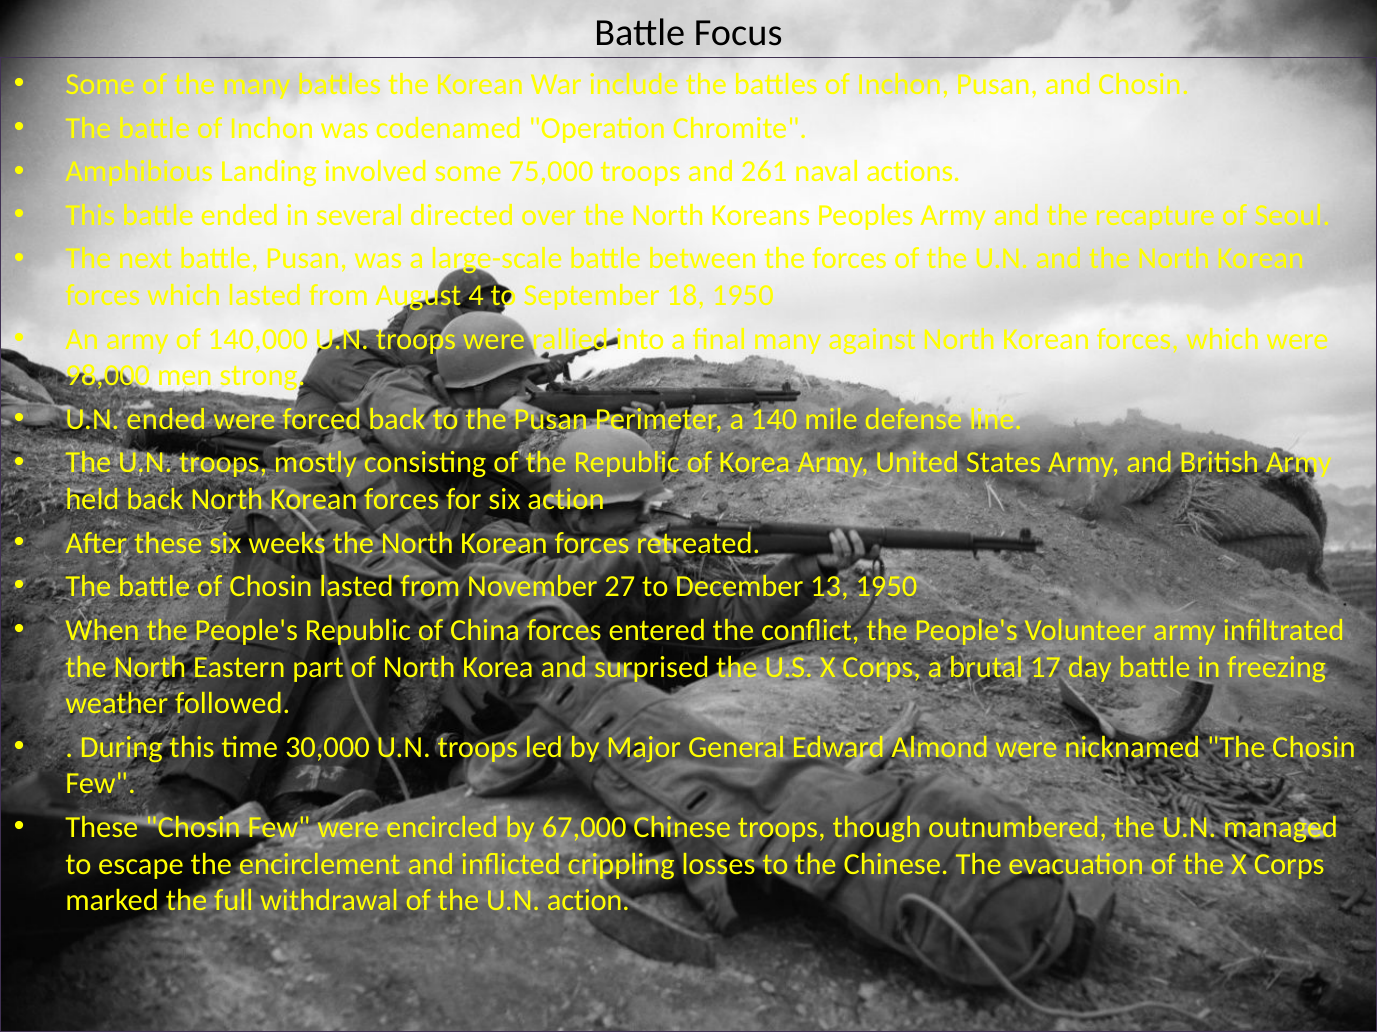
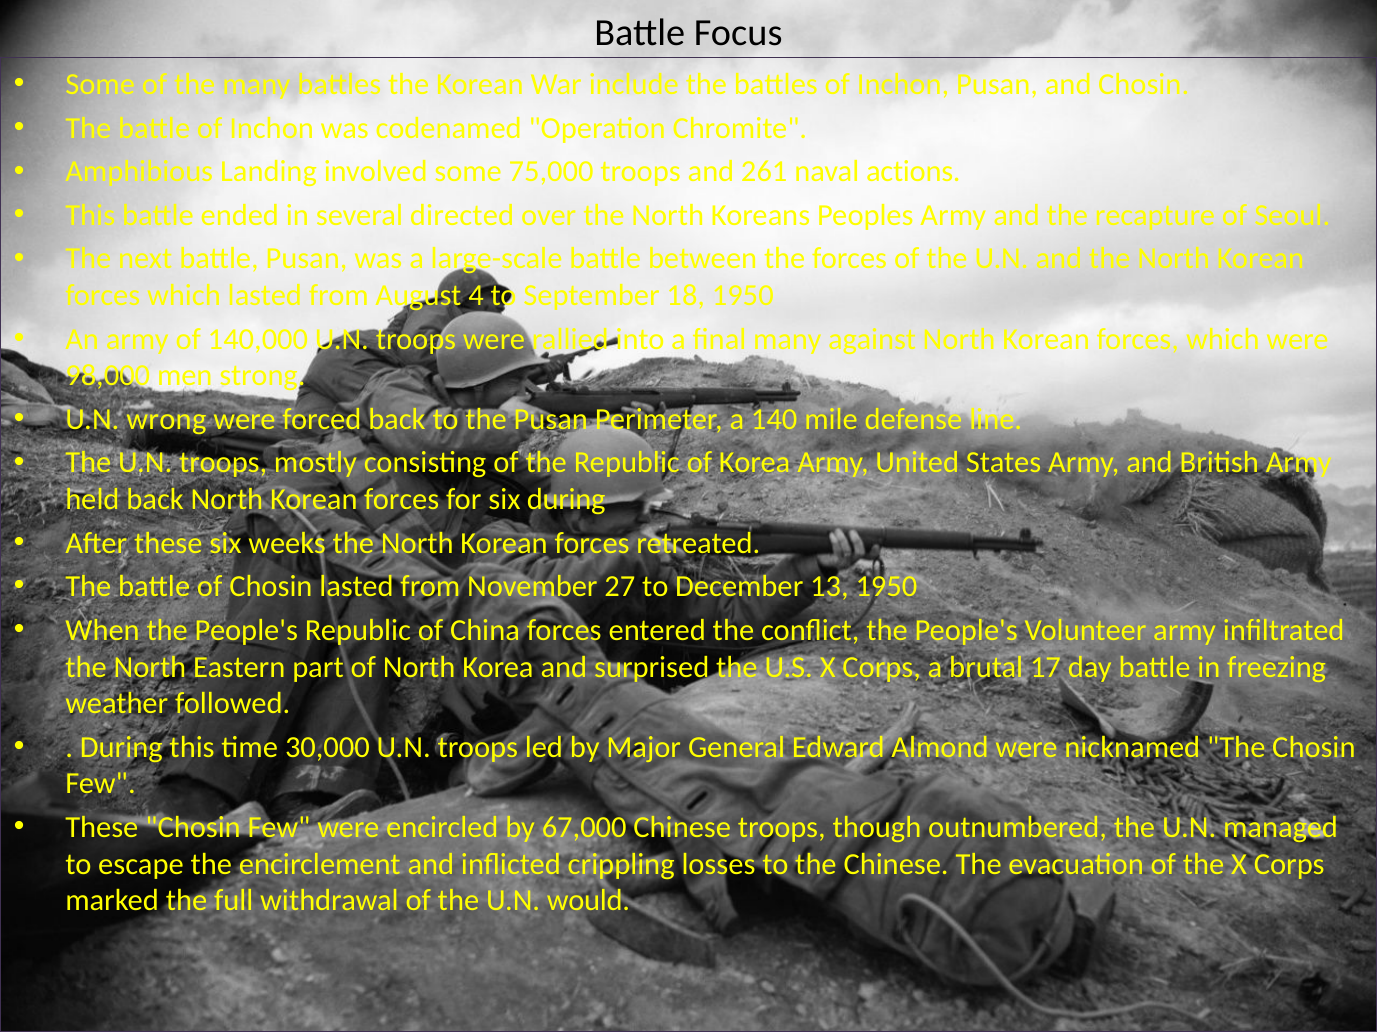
U.N ended: ended -> wrong
six action: action -> during
U.N action: action -> would
